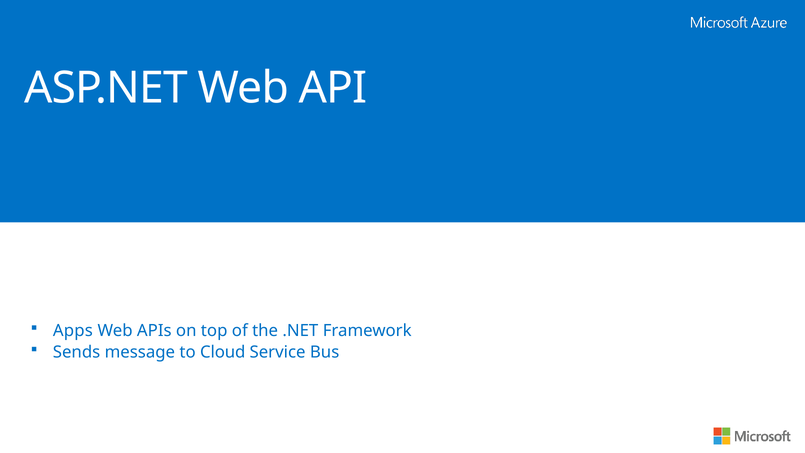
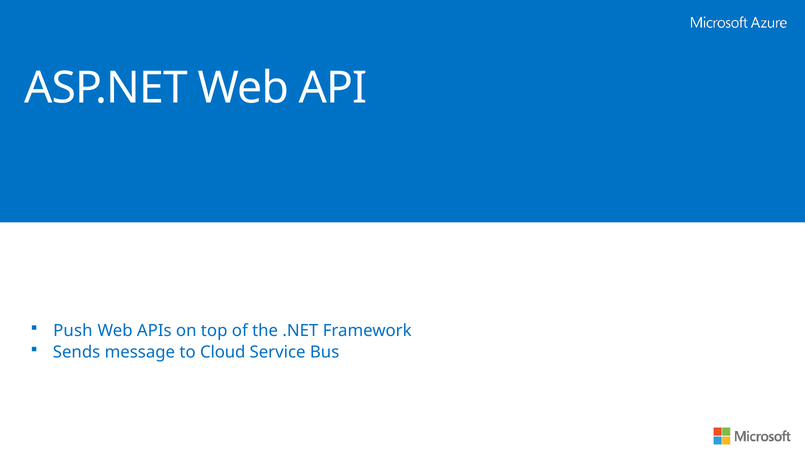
Apps: Apps -> Push
